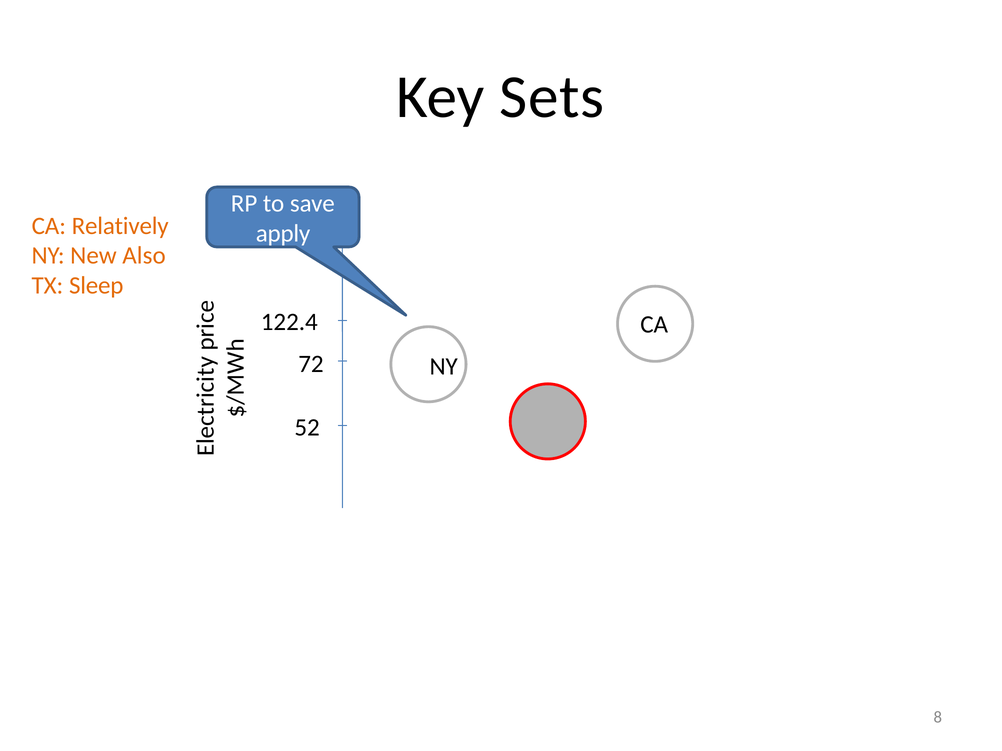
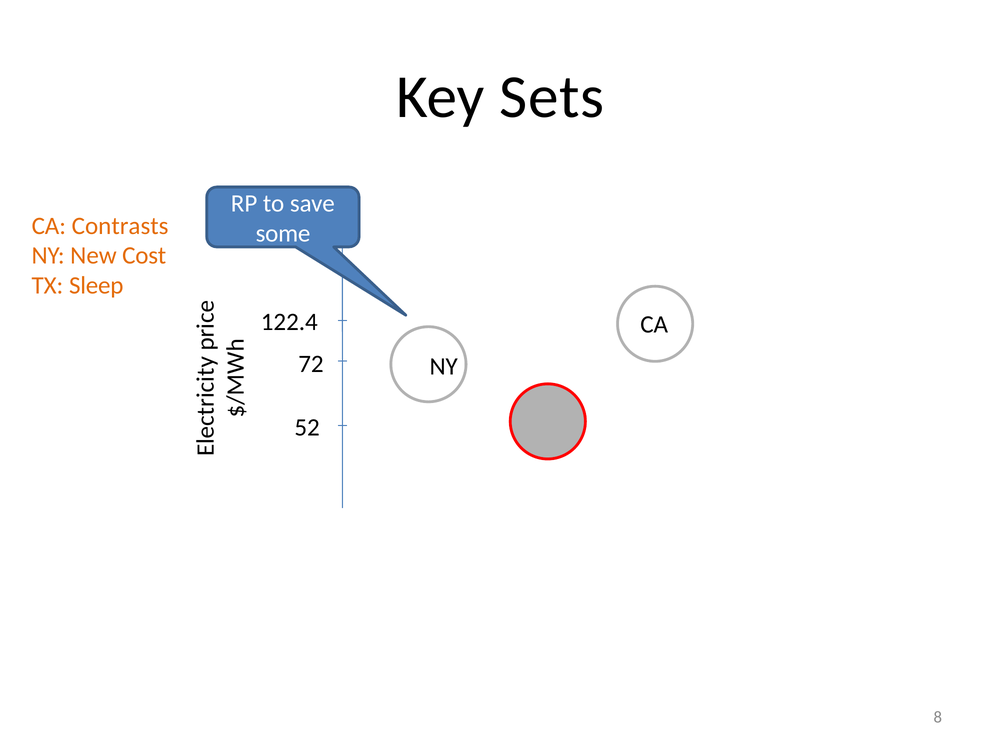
Relatively: Relatively -> Contrasts
apply: apply -> some
Also: Also -> Cost
